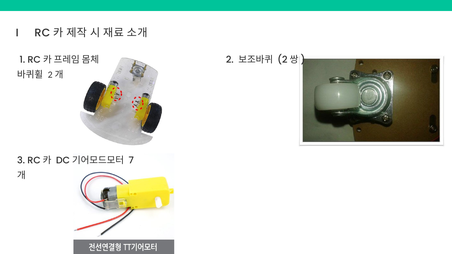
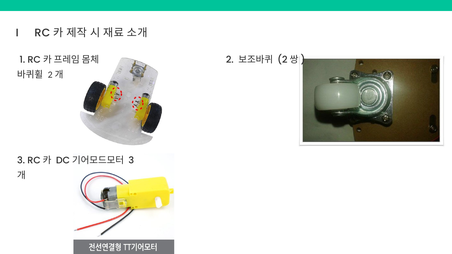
7 at (131, 161): 7 -> 3
